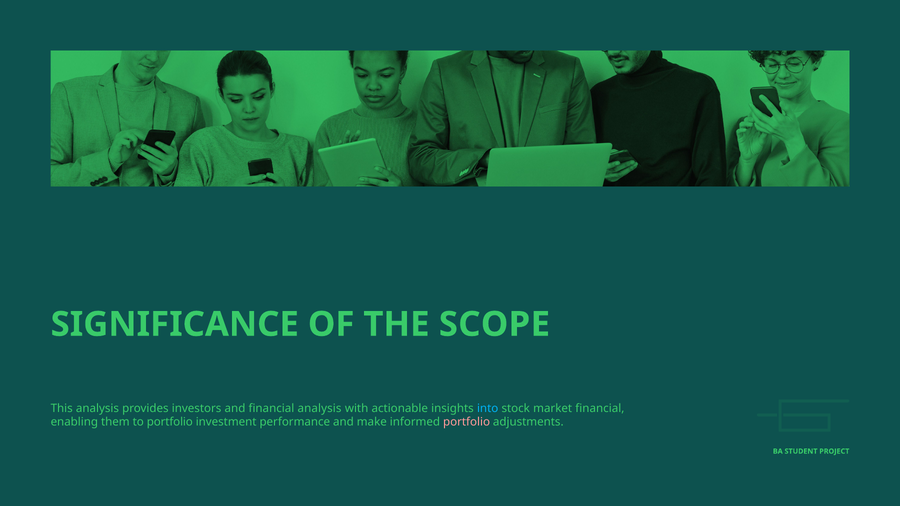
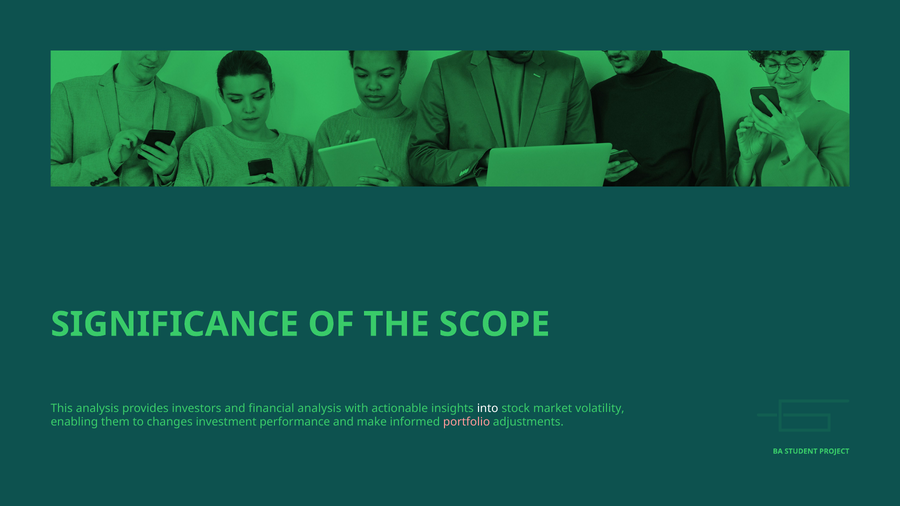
into colour: light blue -> white
market financial: financial -> volatility
to portfolio: portfolio -> changes
